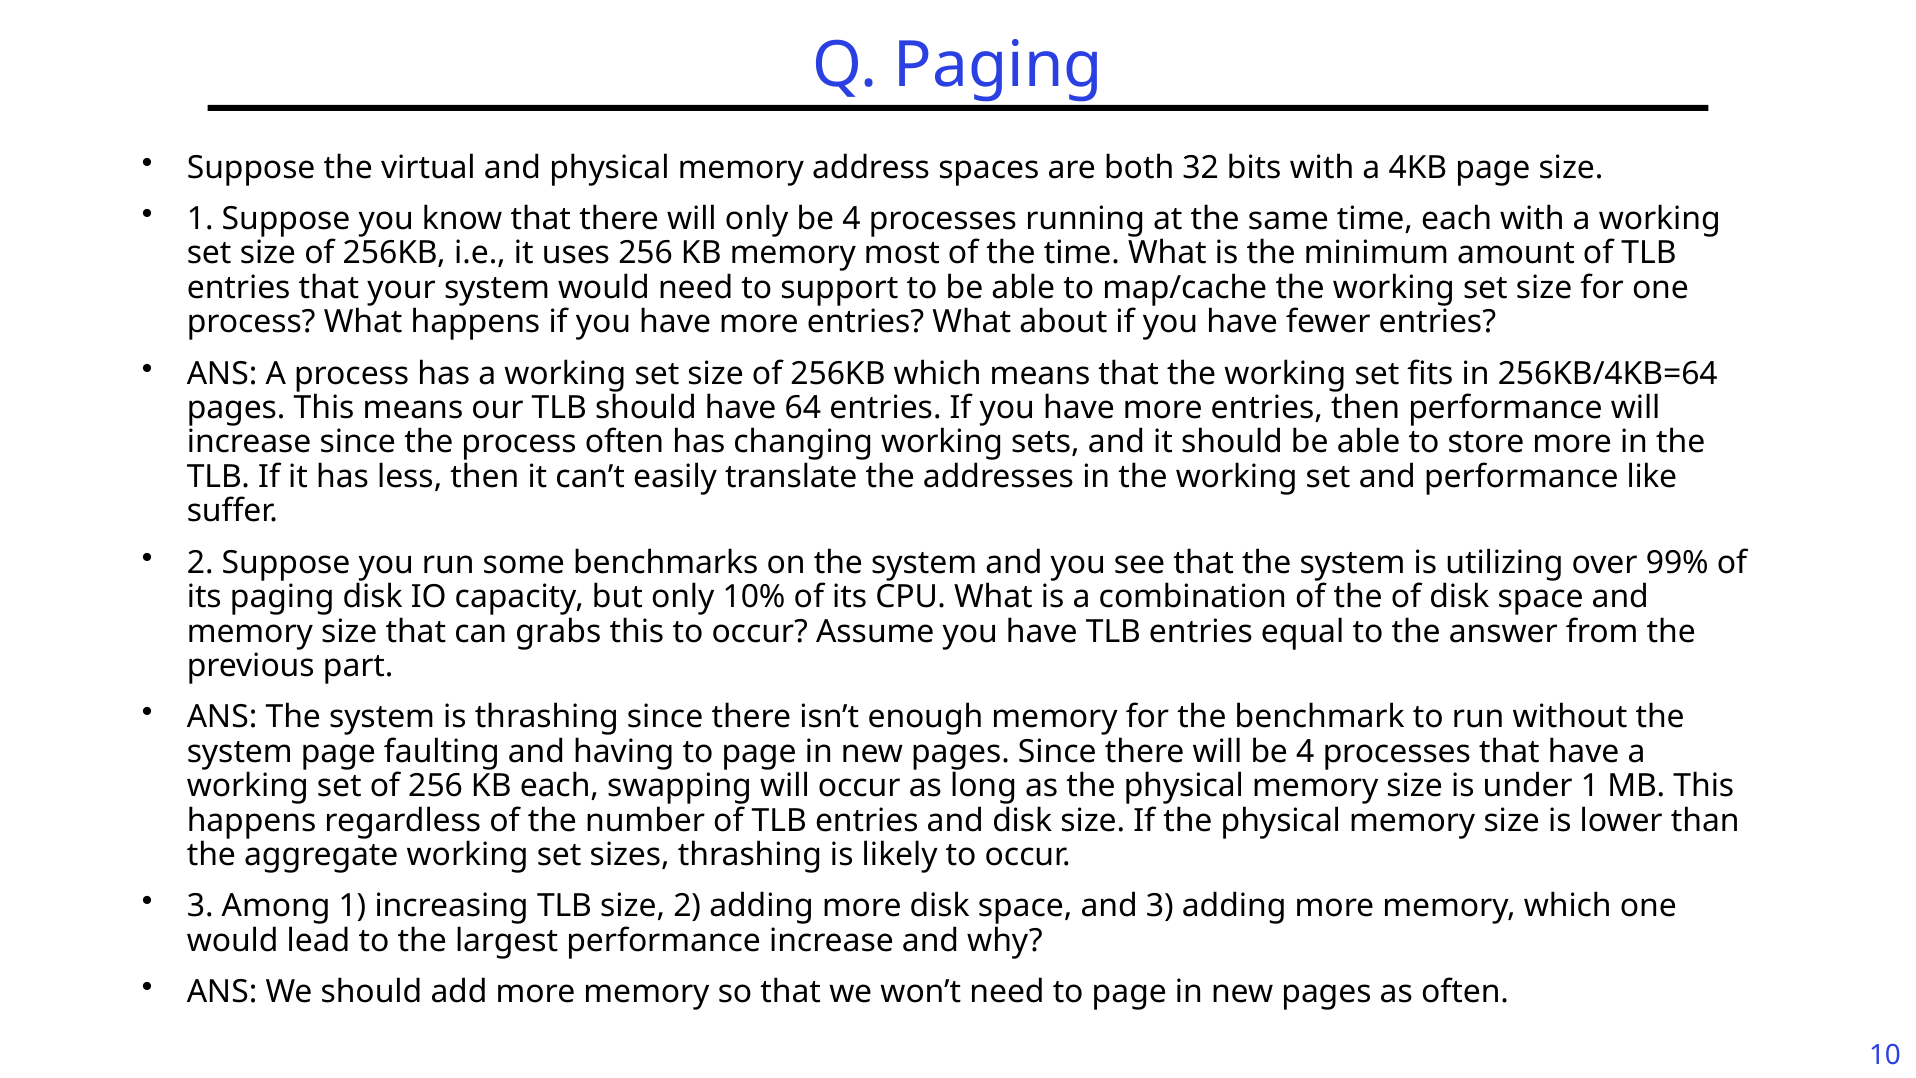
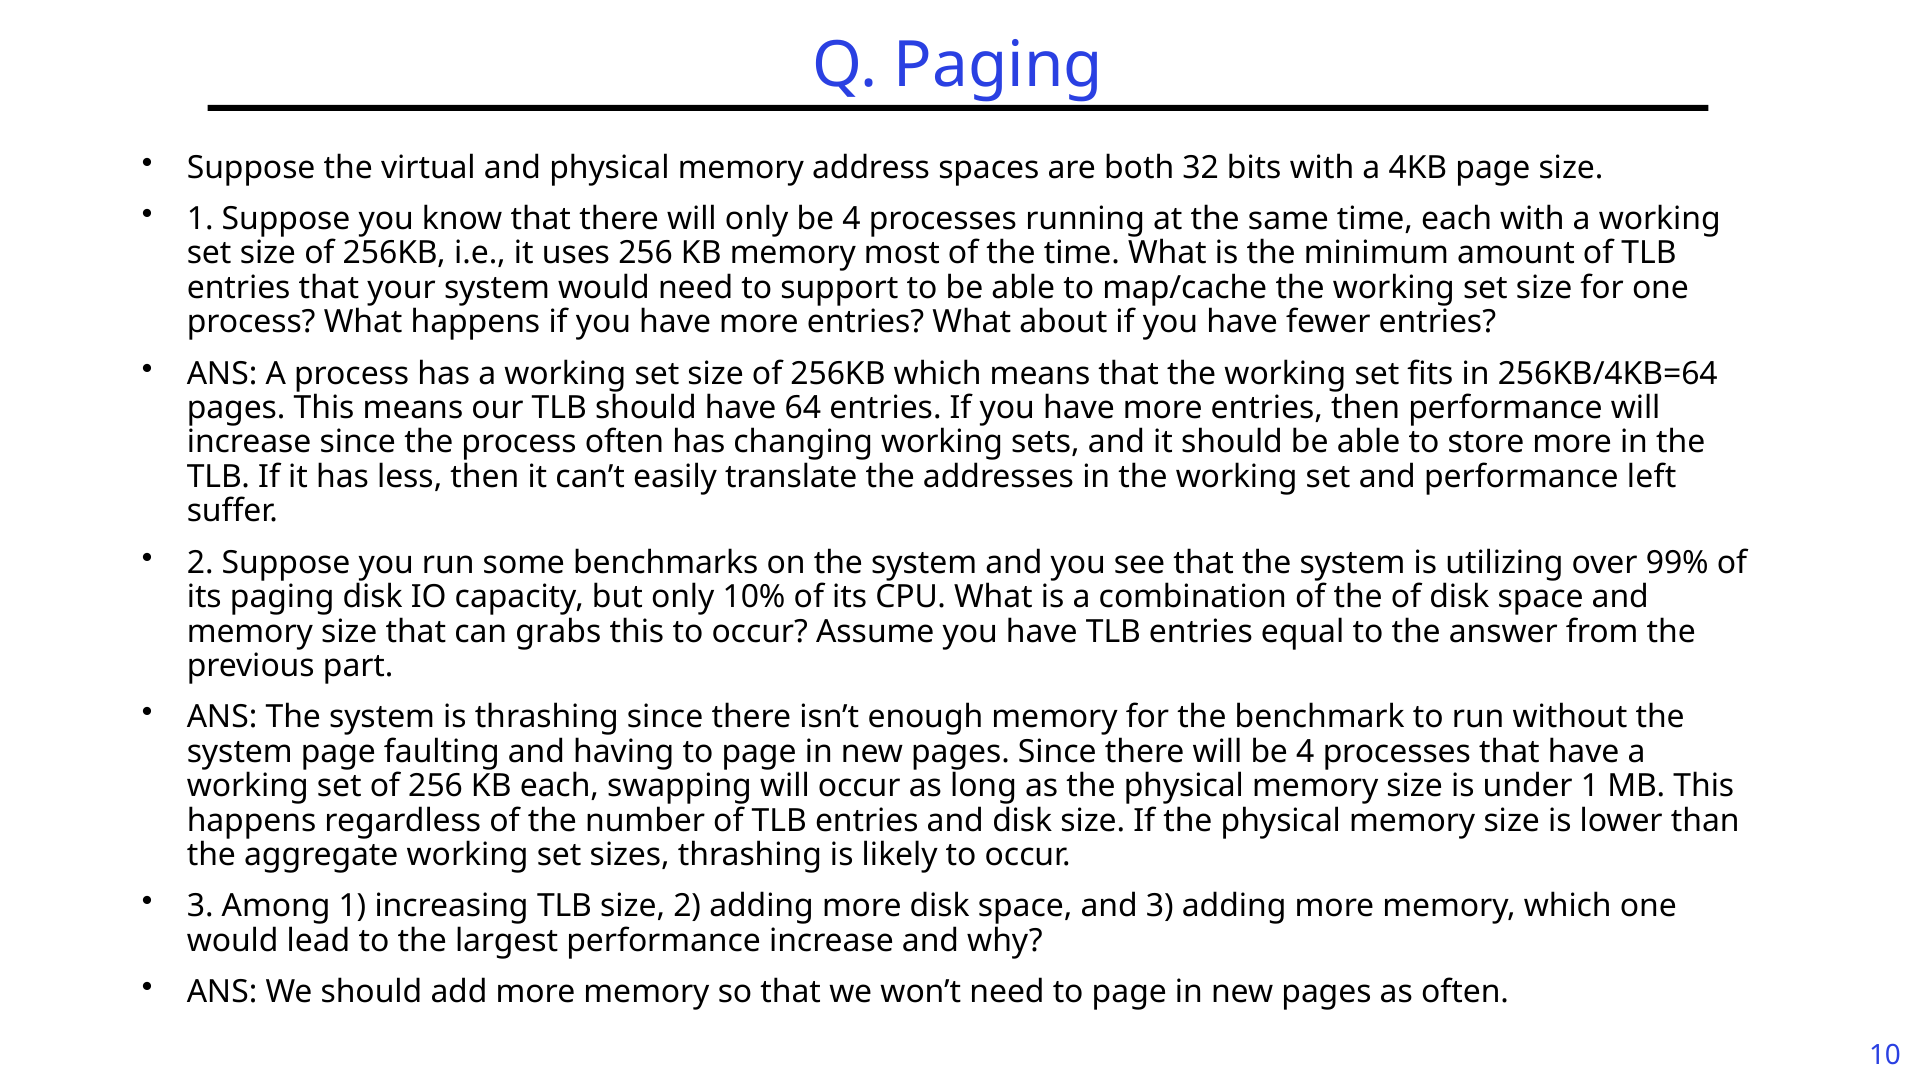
like: like -> left
